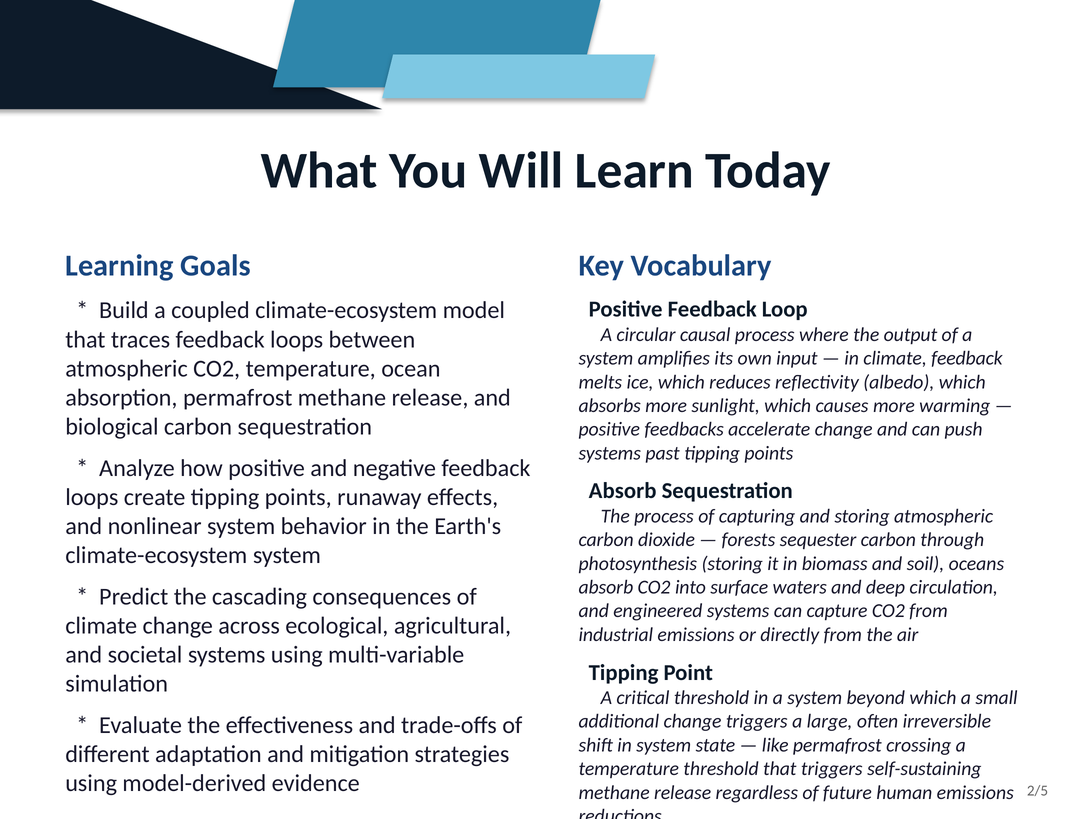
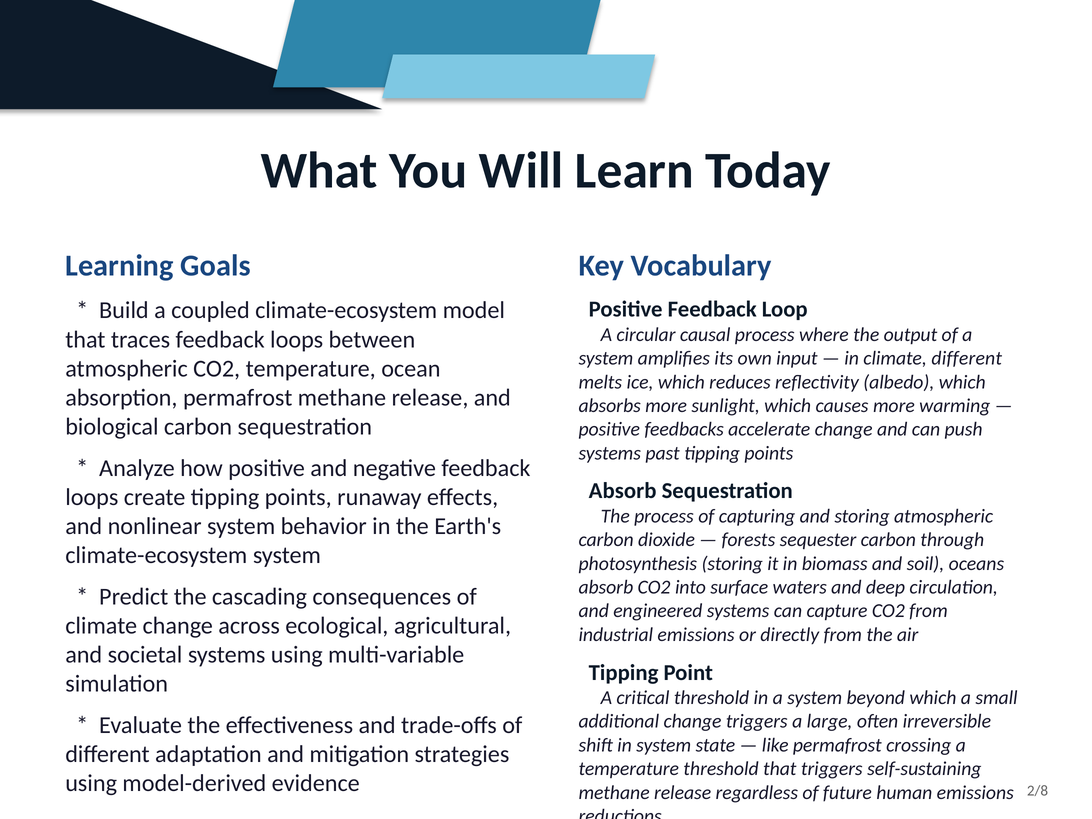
climate feedback: feedback -> different
2/5: 2/5 -> 2/8
